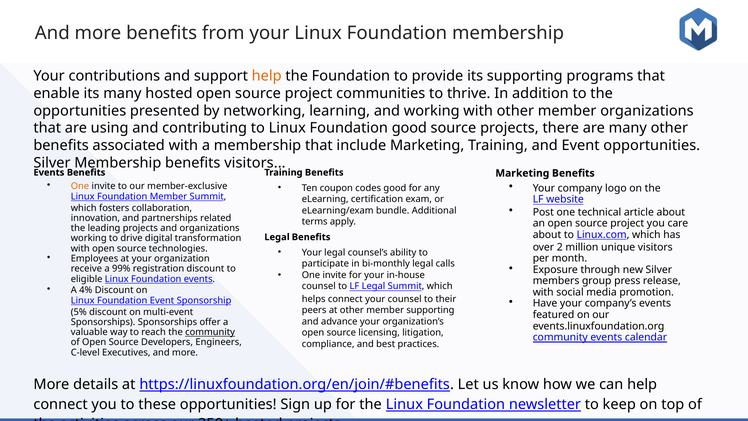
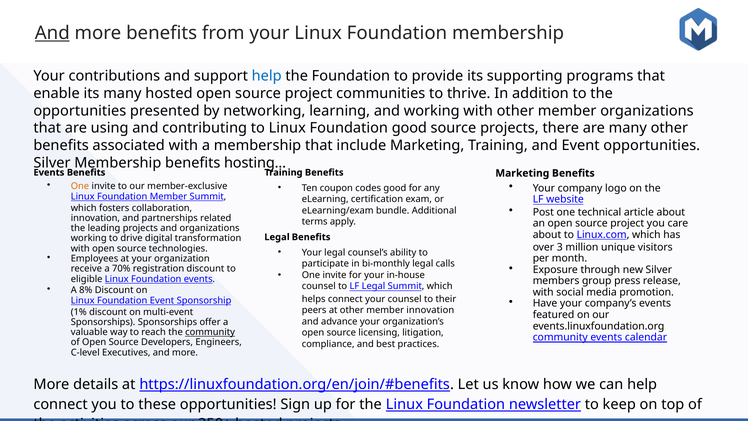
And at (52, 33) underline: none -> present
help at (267, 76) colour: orange -> blue
benefits visitors: visitors -> hosting
2: 2 -> 3
99%: 99% -> 70%
4%: 4% -> 8%
member supporting: supporting -> innovation
5%: 5% -> 1%
